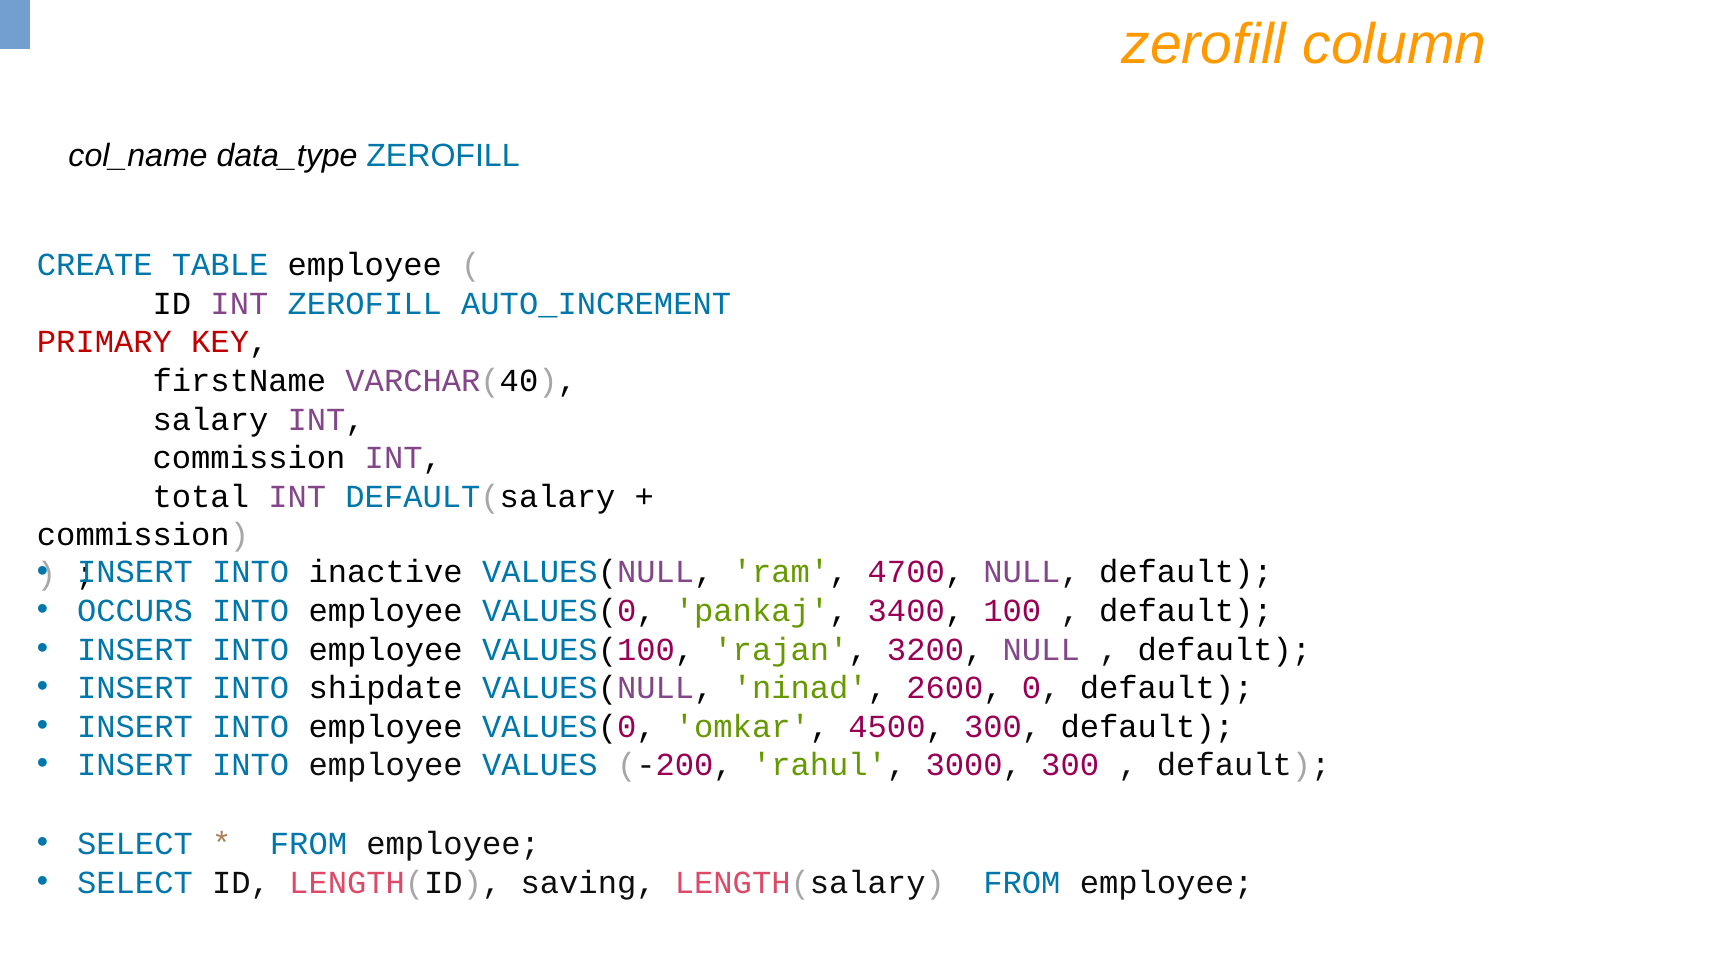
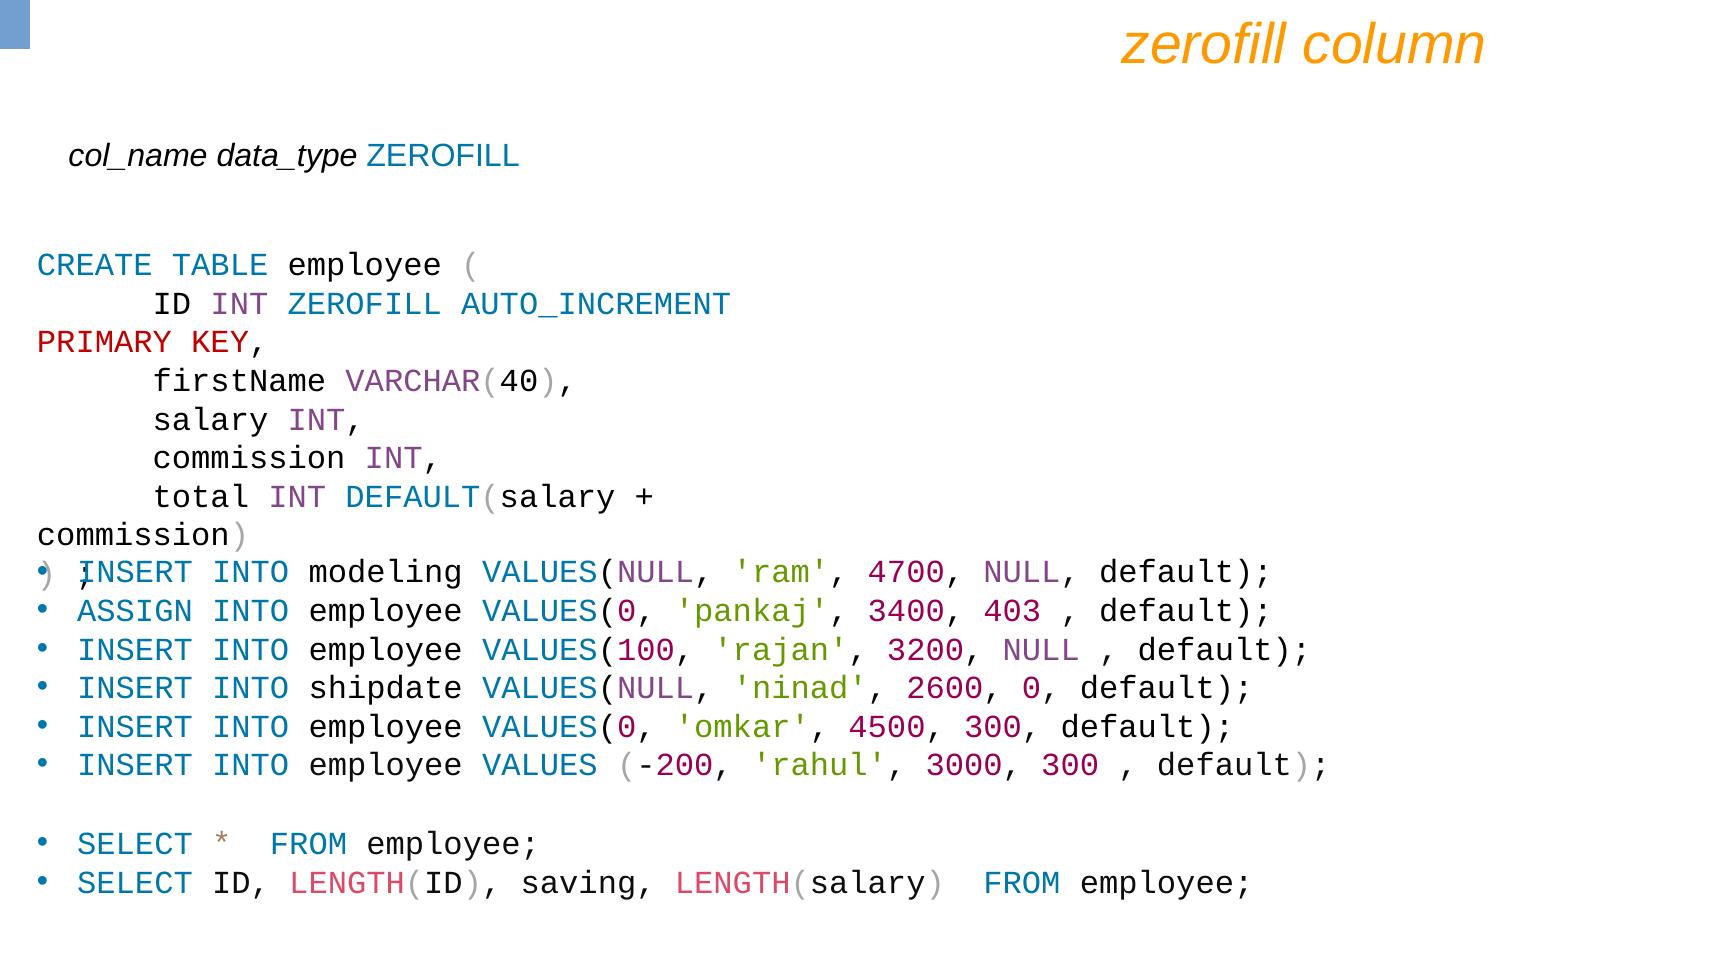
inactive: inactive -> modeling
OCCURS: OCCURS -> ASSIGN
100: 100 -> 403
